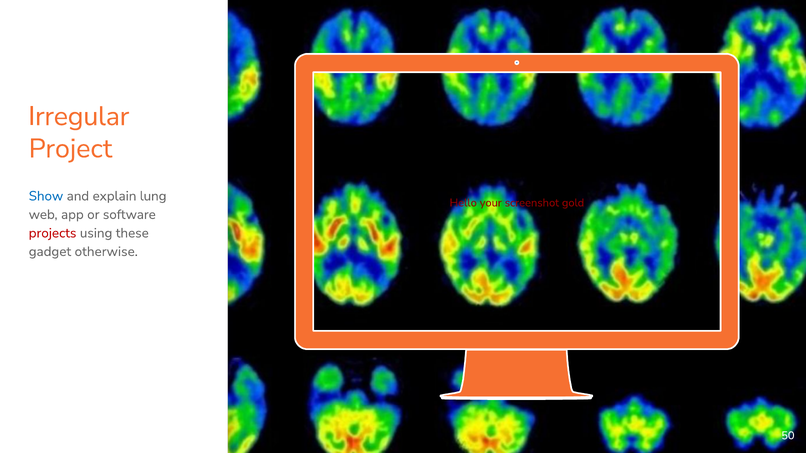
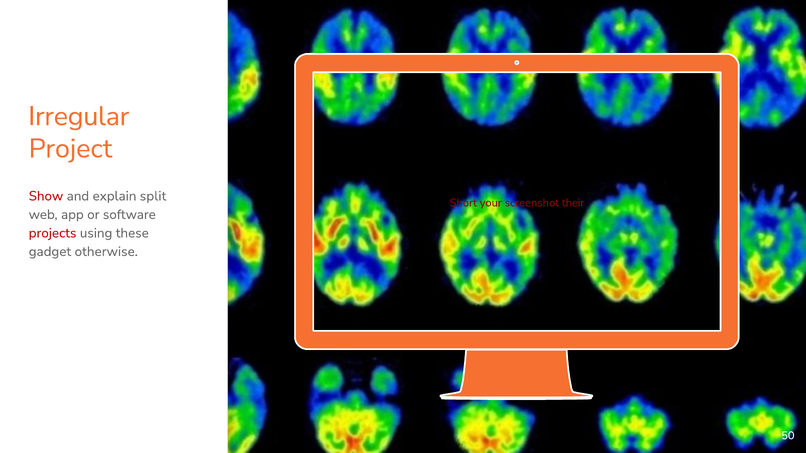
Show colour: blue -> red
lung: lung -> split
Hello: Hello -> Short
gold: gold -> their
